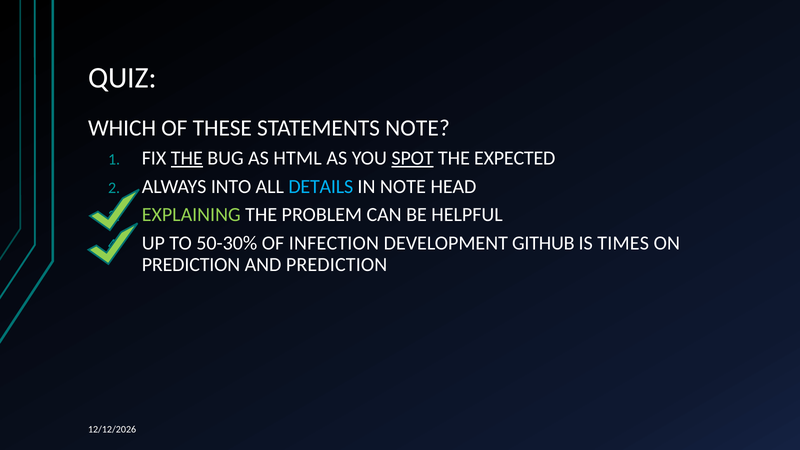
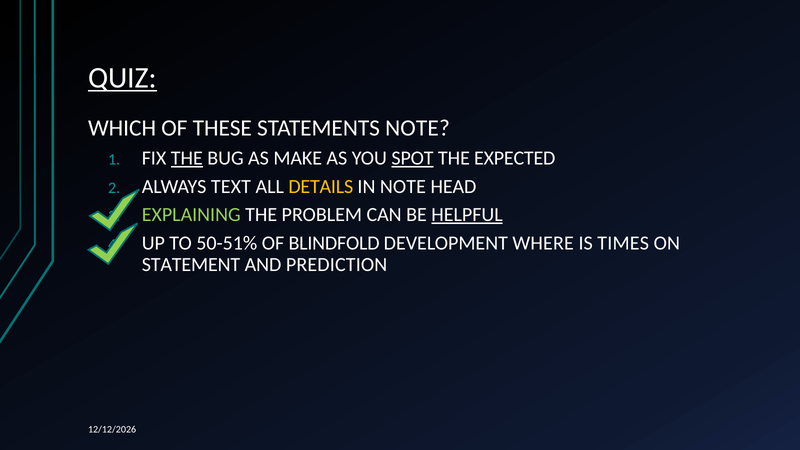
QUIZ underline: none -> present
HTML: HTML -> MAKE
INTO: INTO -> TEXT
DETAILS colour: light blue -> yellow
HELPFUL underline: none -> present
50-30%: 50-30% -> 50-51%
INFECTION: INFECTION -> BLINDFOLD
GITHUB: GITHUB -> WHERE
PREDICTION at (191, 265): PREDICTION -> STATEMENT
